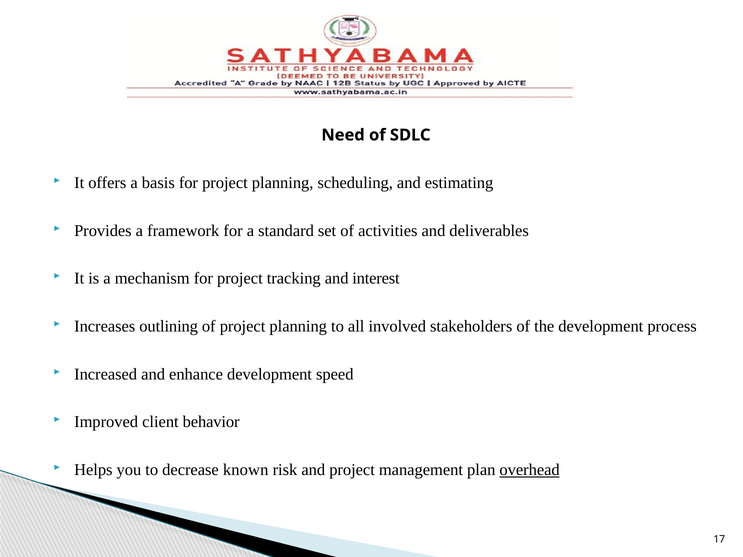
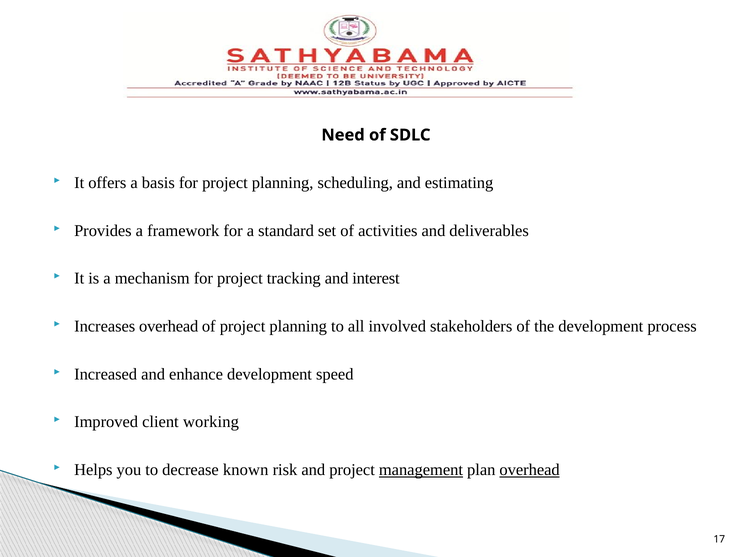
Increases outlining: outlining -> overhead
behavior: behavior -> working
management underline: none -> present
